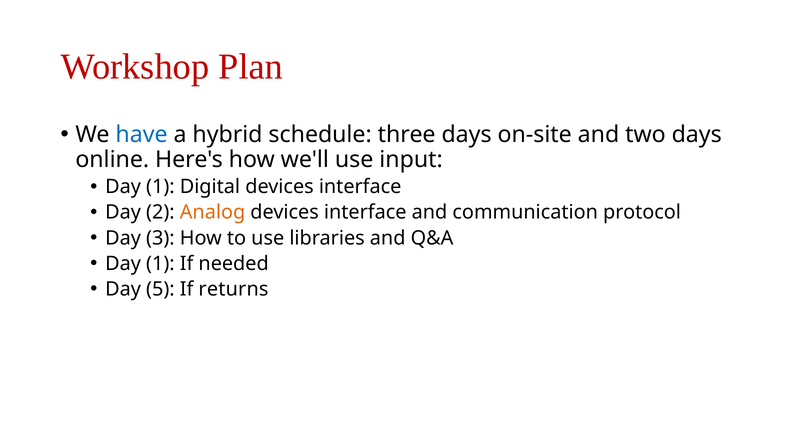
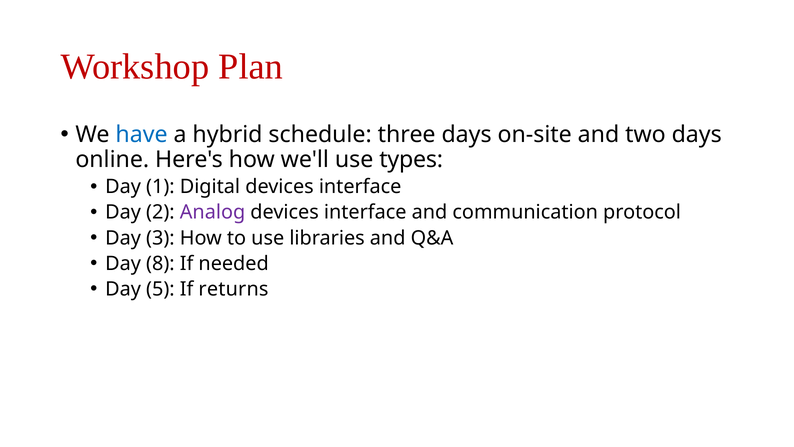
input: input -> types
Analog colour: orange -> purple
1 at (160, 263): 1 -> 8
